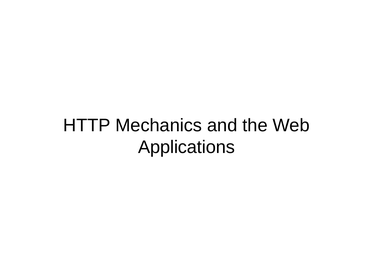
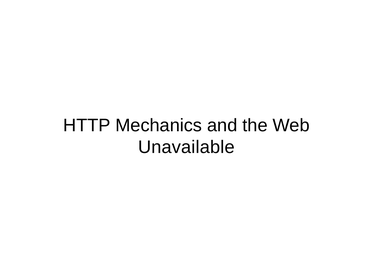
Applications: Applications -> Unavailable
